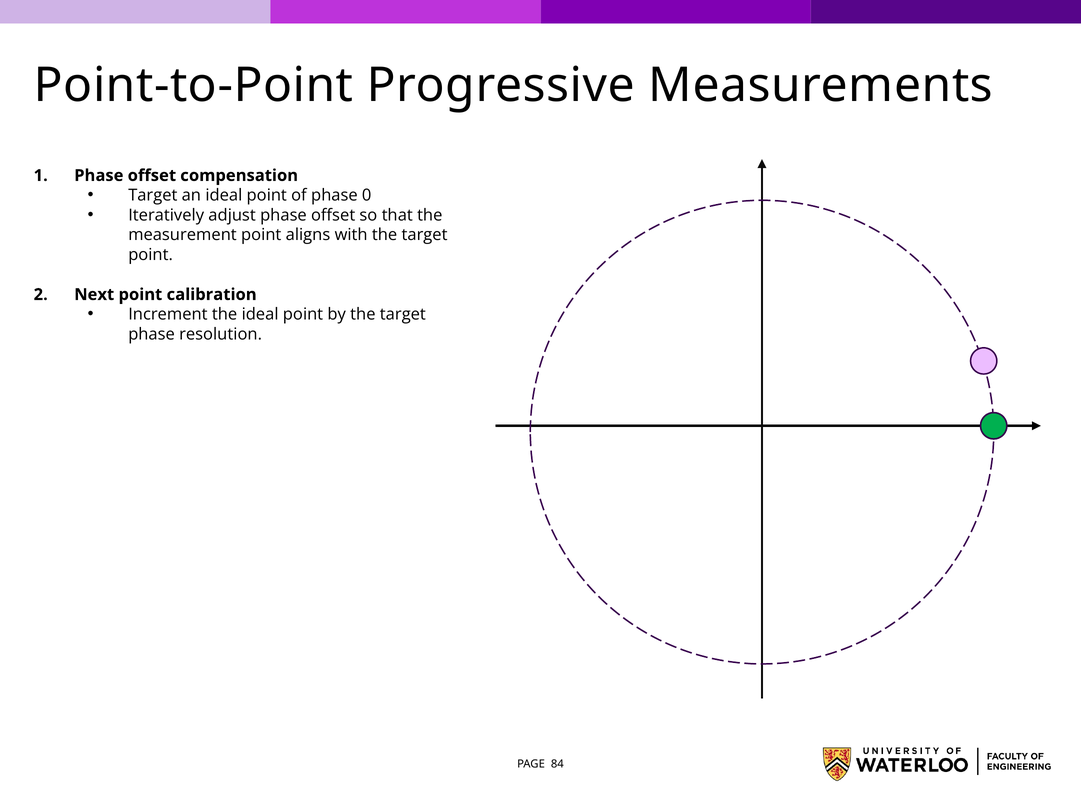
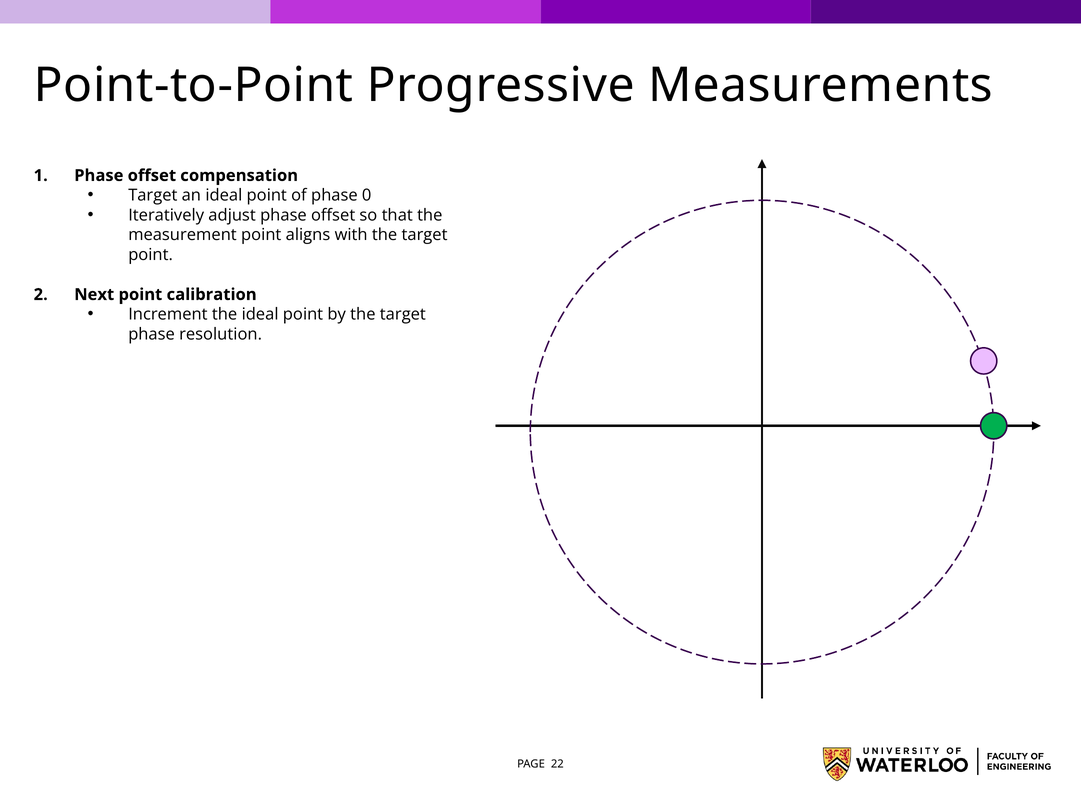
84: 84 -> 22
